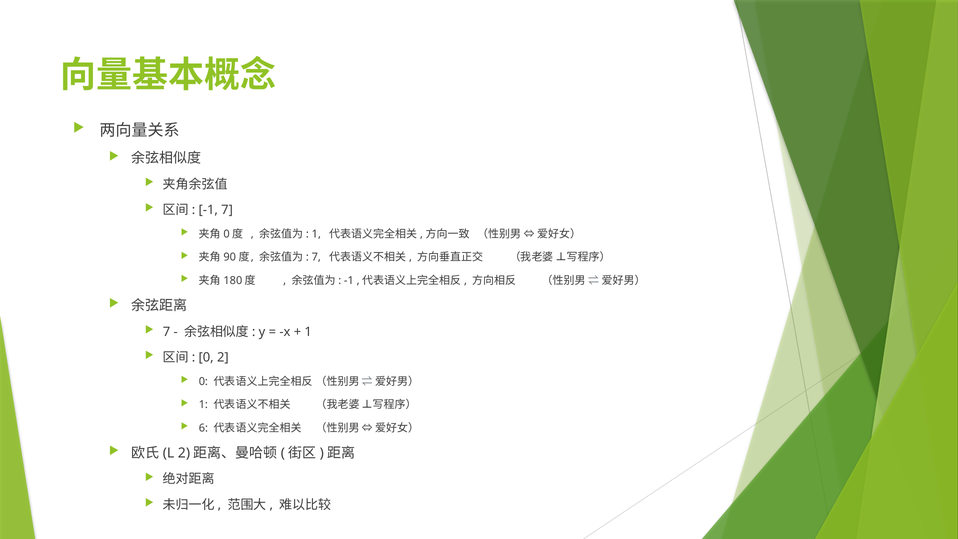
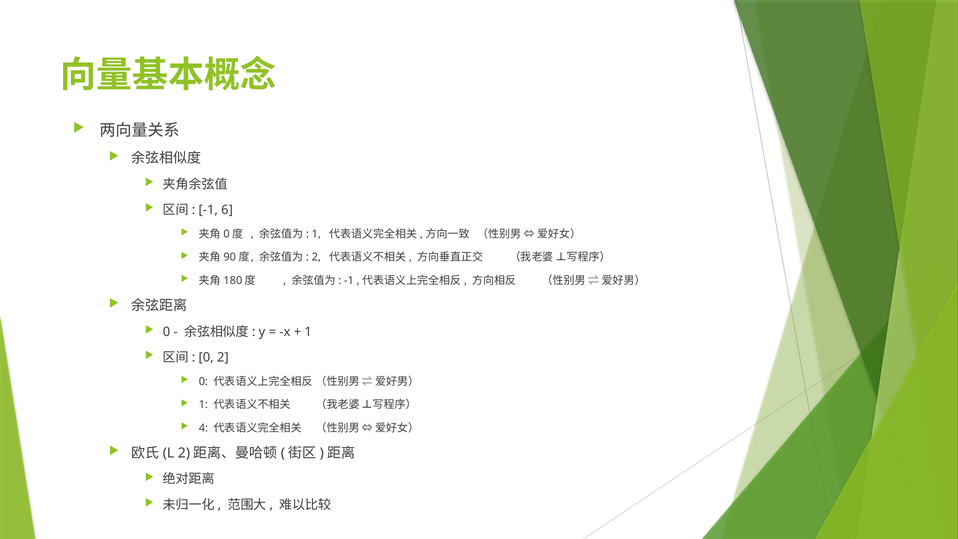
-1 7: 7 -> 6
7 at (316, 257): 7 -> 2
7 at (167, 332): 7 -> 0
6: 6 -> 4
